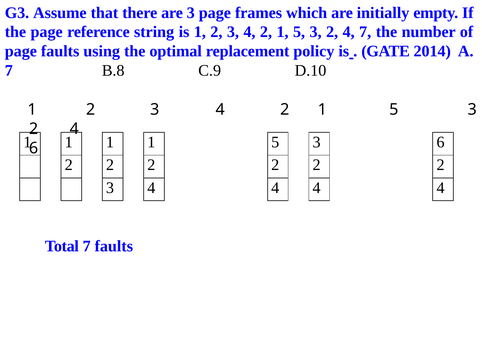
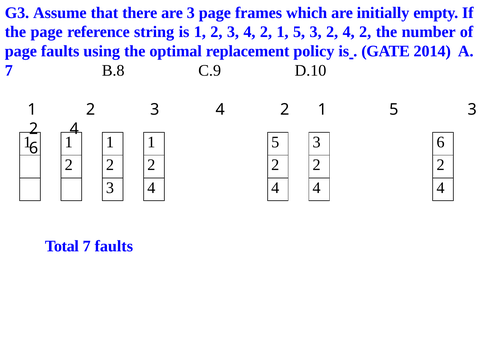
2 4 7: 7 -> 2
